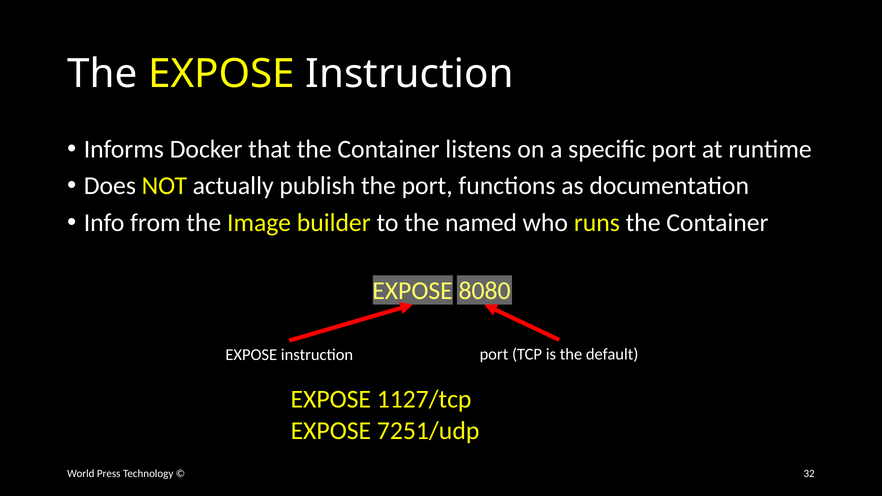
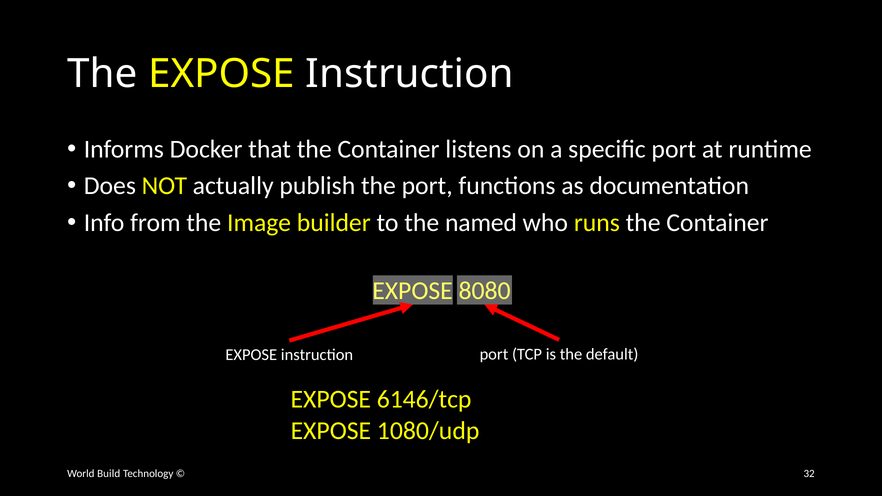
1127/tcp: 1127/tcp -> 6146/tcp
7251/udp: 7251/udp -> 1080/udp
Press: Press -> Build
